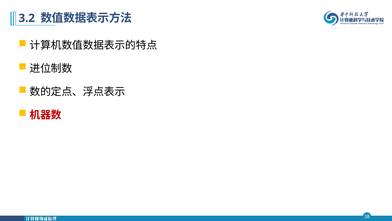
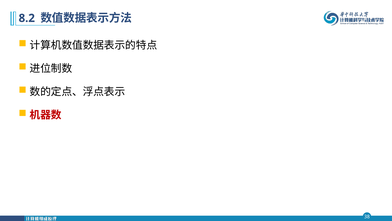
3.2: 3.2 -> 8.2
